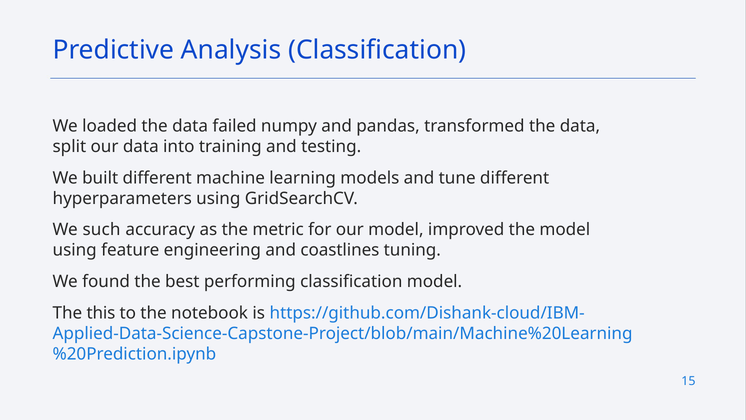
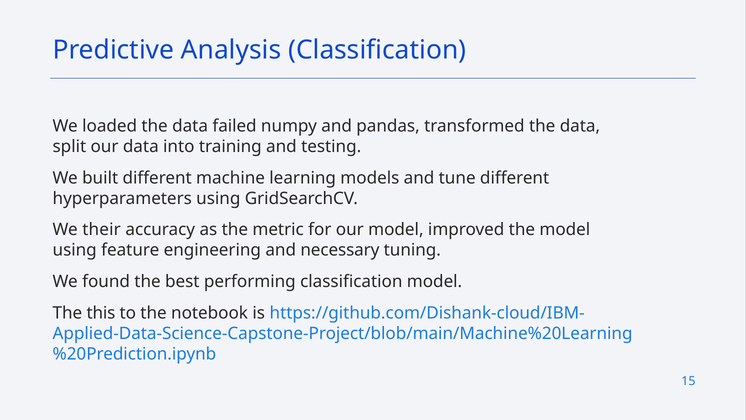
such: such -> their
coastlines: coastlines -> necessary
